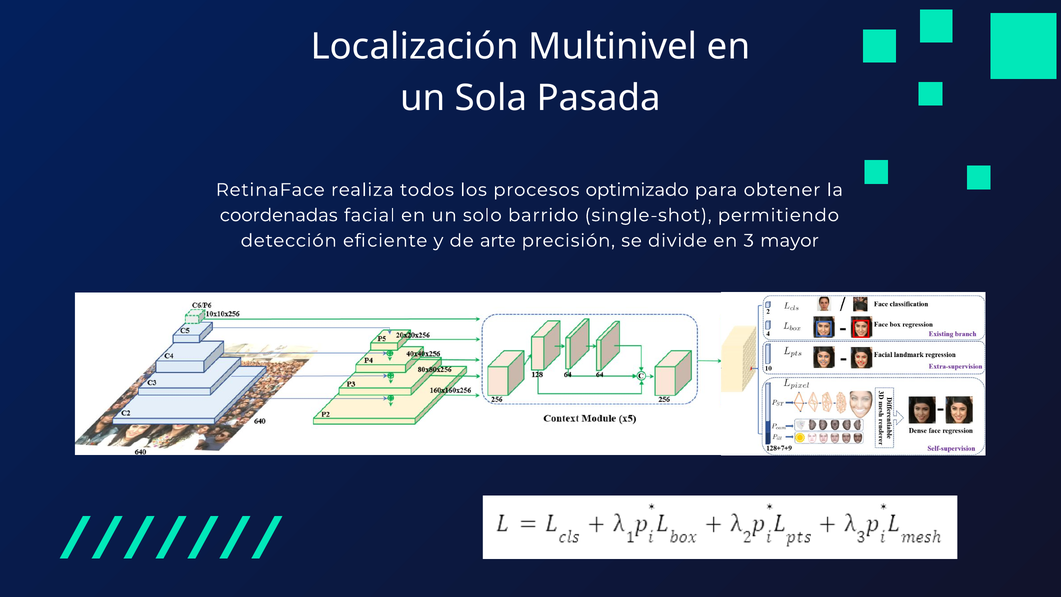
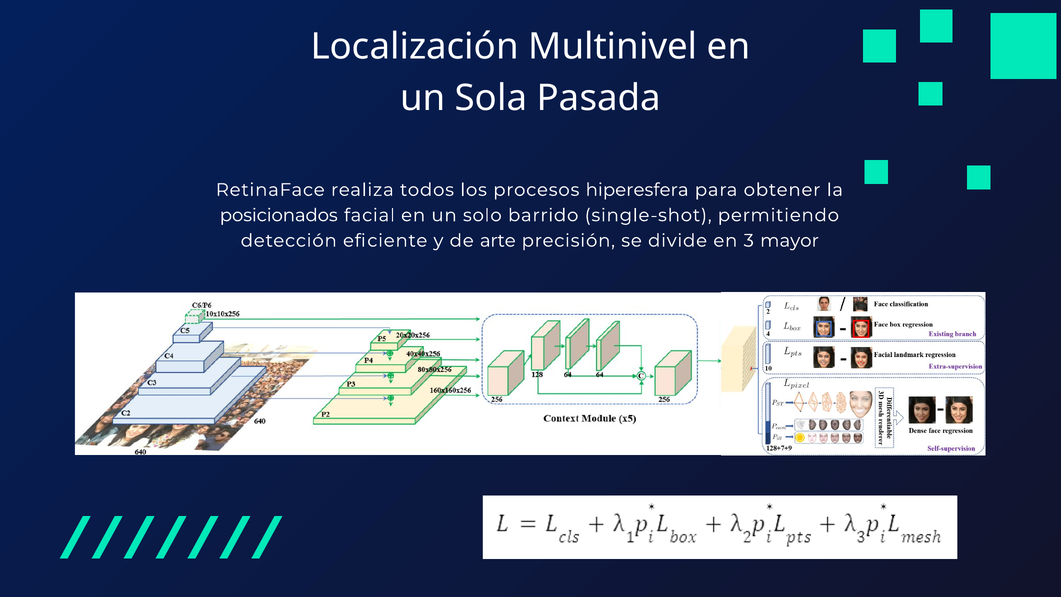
optimizado: optimizado -> hiperesfera
coordenadas: coordenadas -> posicionados
